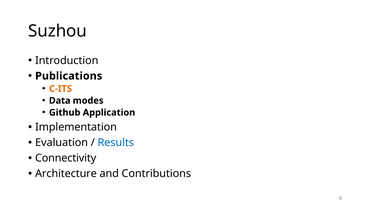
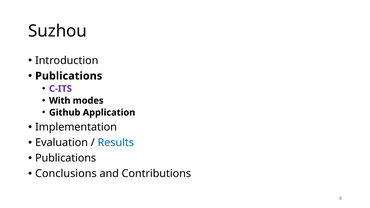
C-ITS colour: orange -> purple
Data: Data -> With
Connectivity at (66, 158): Connectivity -> Publications
Architecture: Architecture -> Conclusions
